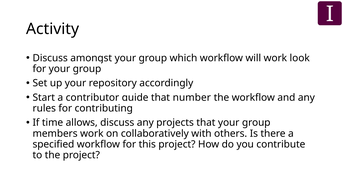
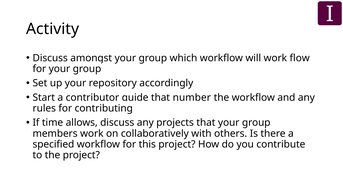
look: look -> flow
